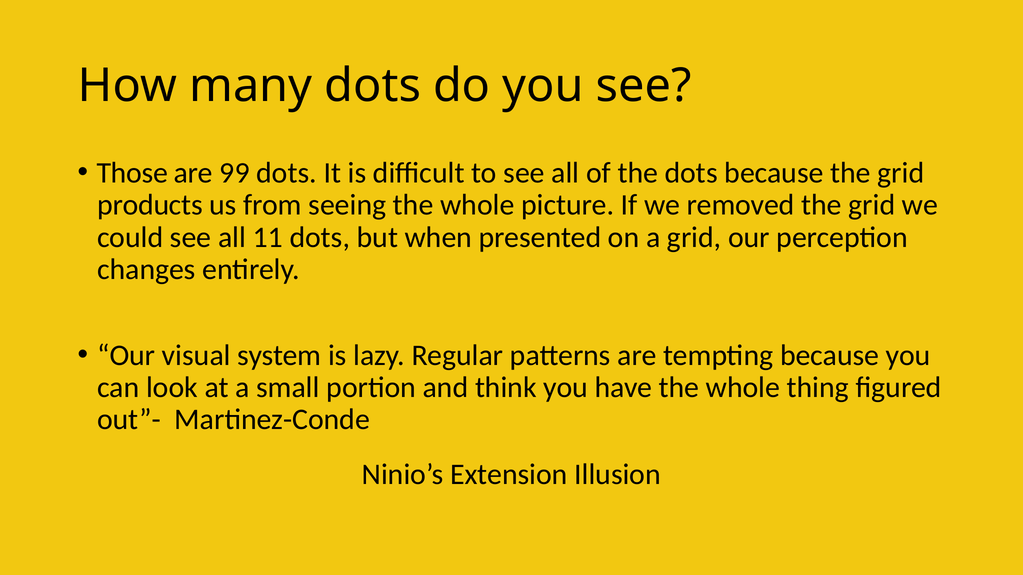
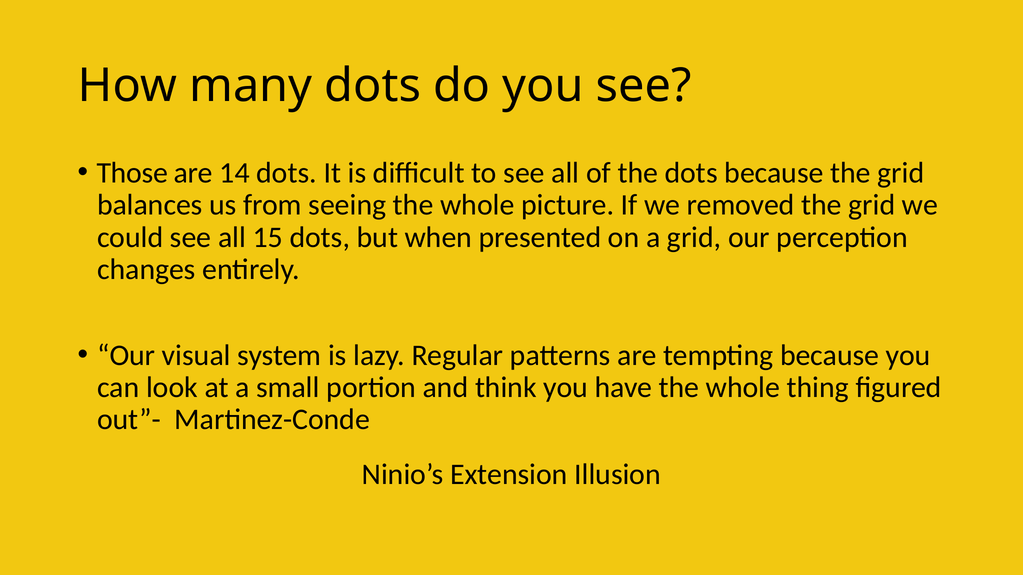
99: 99 -> 14
products: products -> balances
11: 11 -> 15
